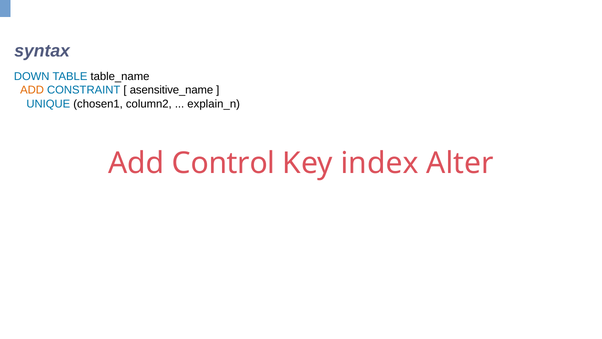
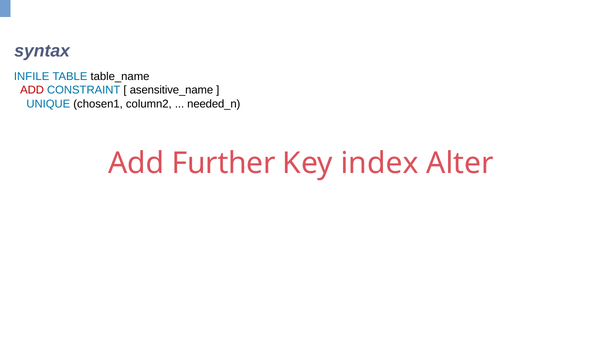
DOWN: DOWN -> INFILE
ADD at (32, 90) colour: orange -> red
explain_n: explain_n -> needed_n
Control: Control -> Further
